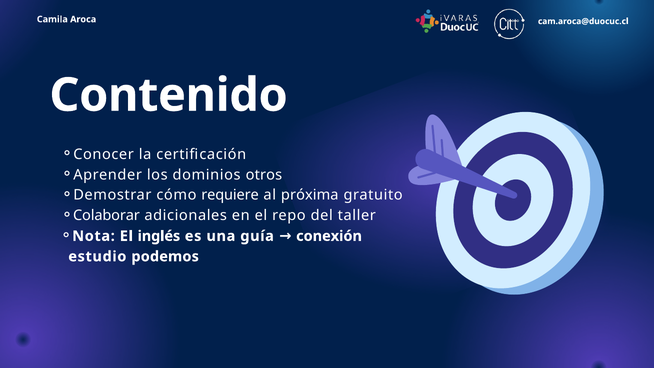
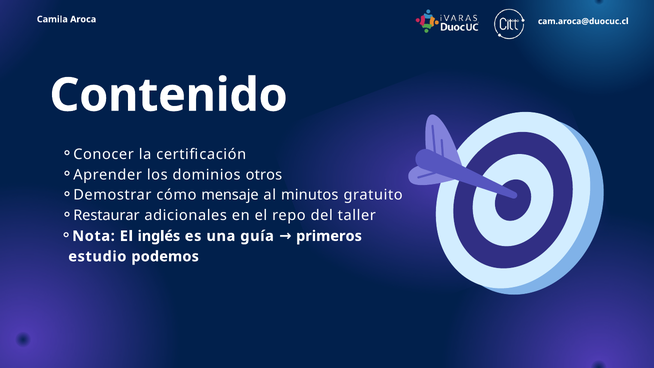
requiere: requiere -> mensaje
próxima: próxima -> minutos
Colaborar: Colaborar -> Restaurar
conexión: conexión -> primeros
